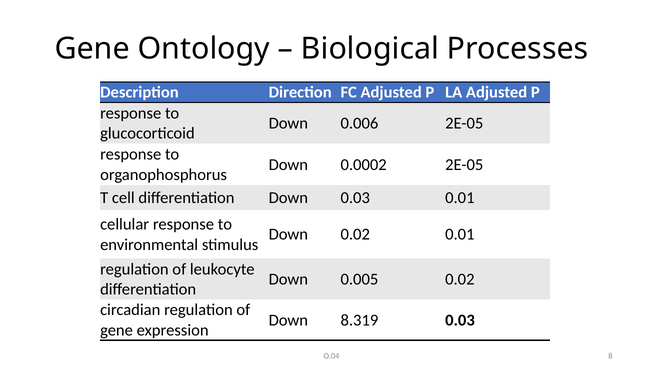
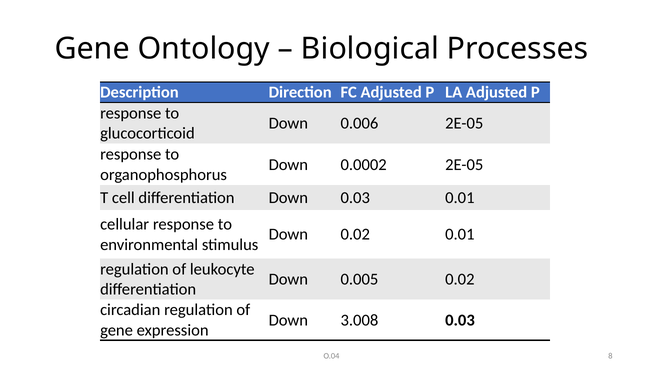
8.319: 8.319 -> 3.008
